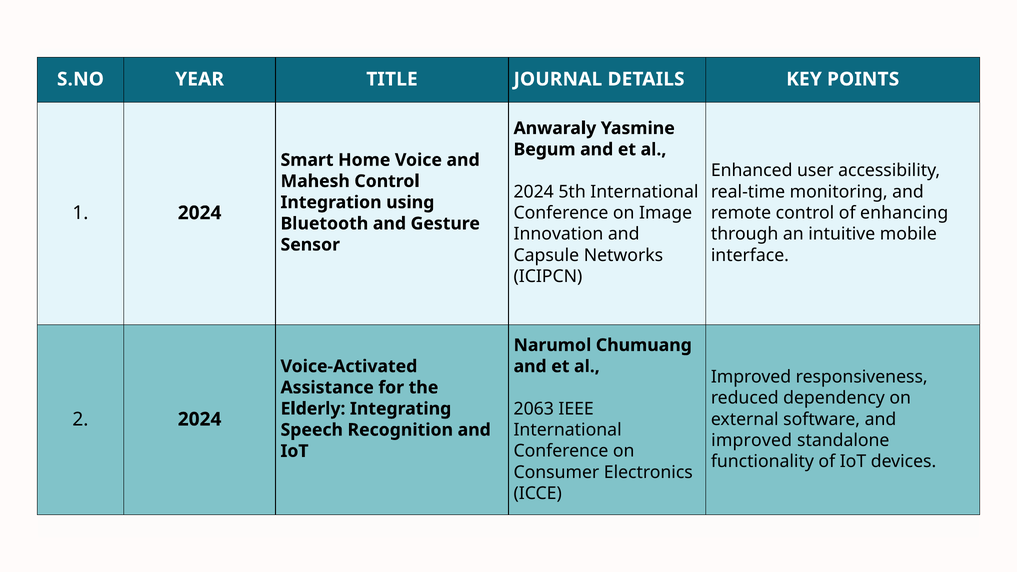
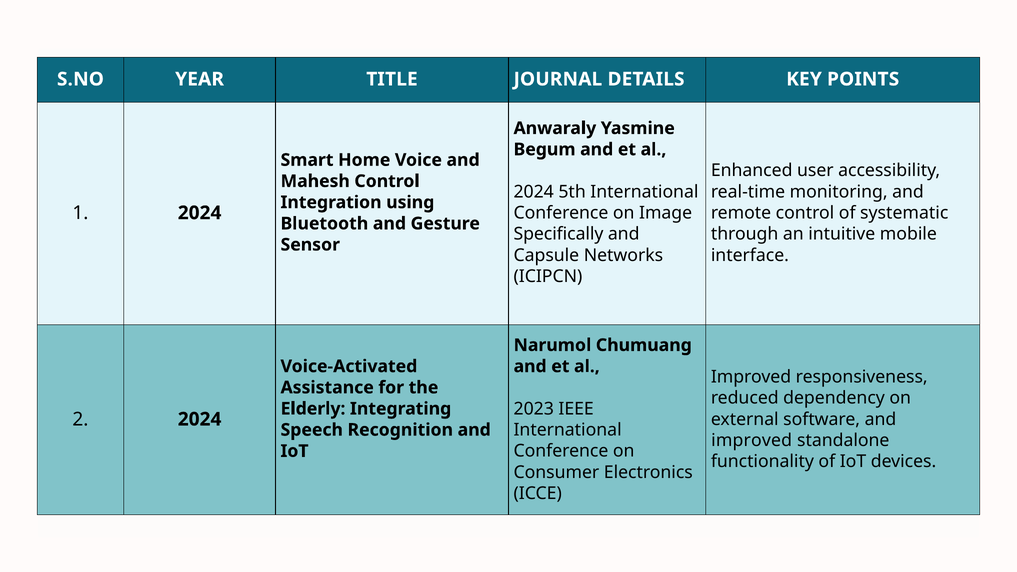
enhancing: enhancing -> systematic
Innovation: Innovation -> Specifically
2063: 2063 -> 2023
